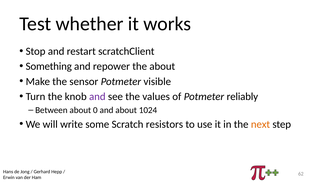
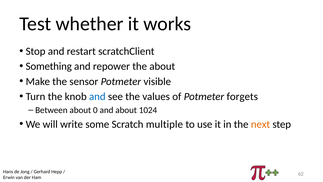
and at (97, 96) colour: purple -> blue
reliably: reliably -> forgets
resistors: resistors -> multiple
